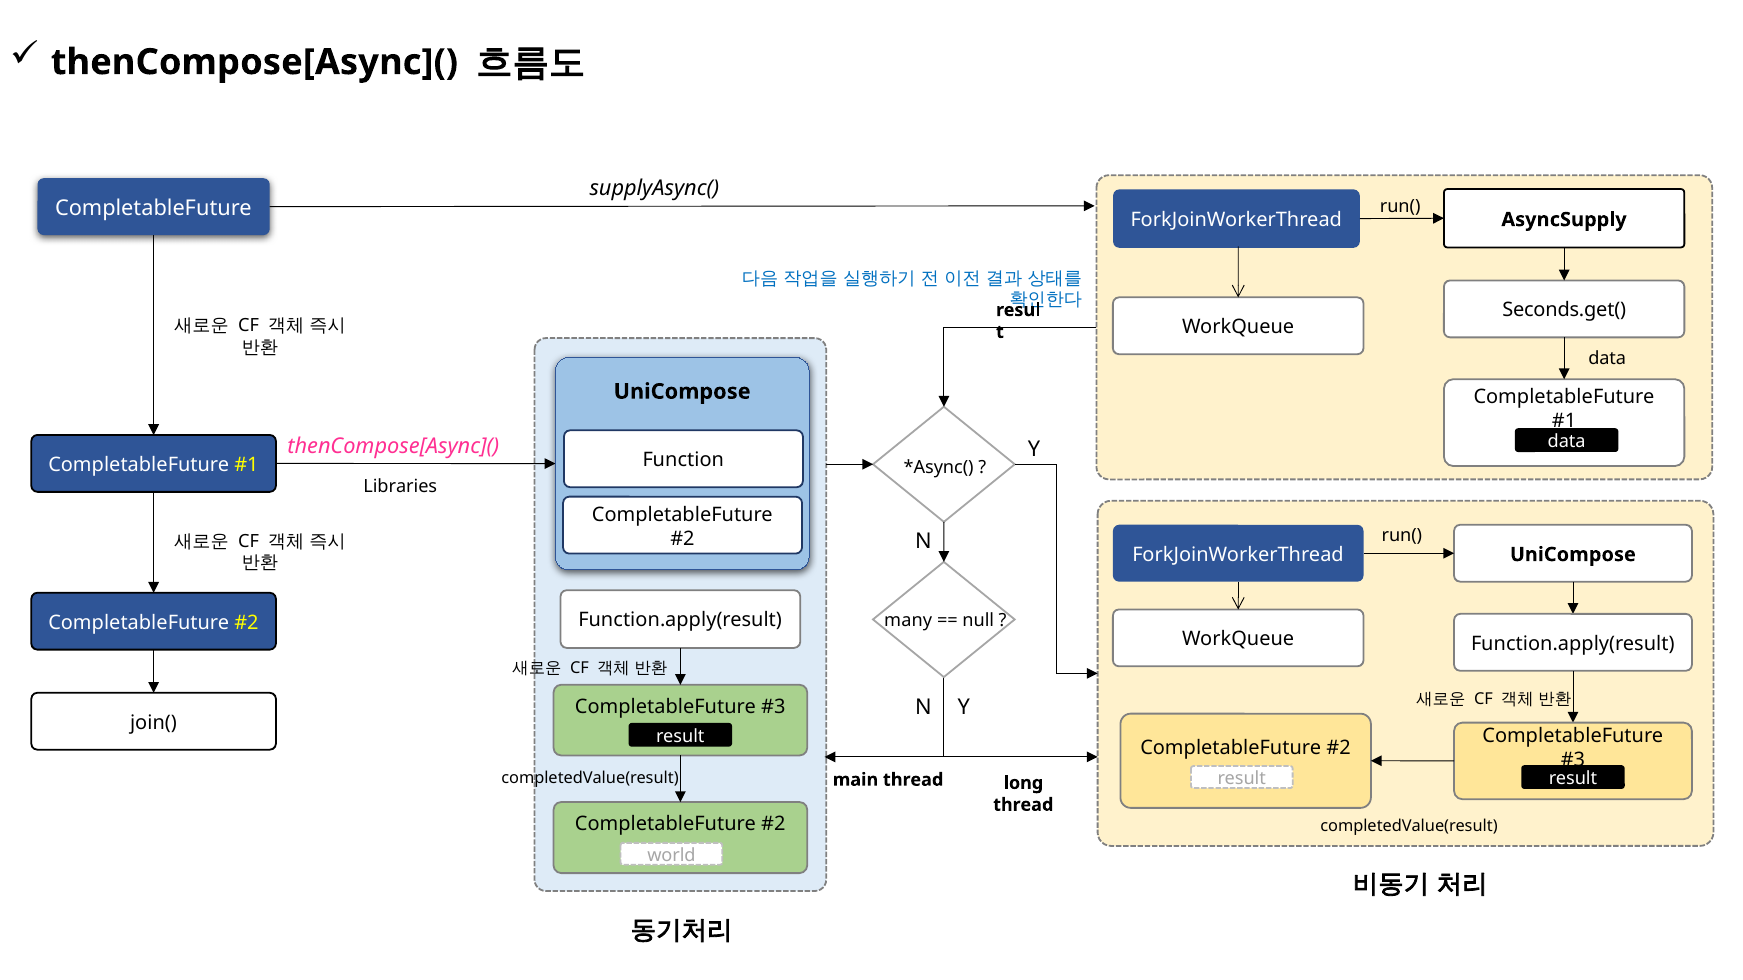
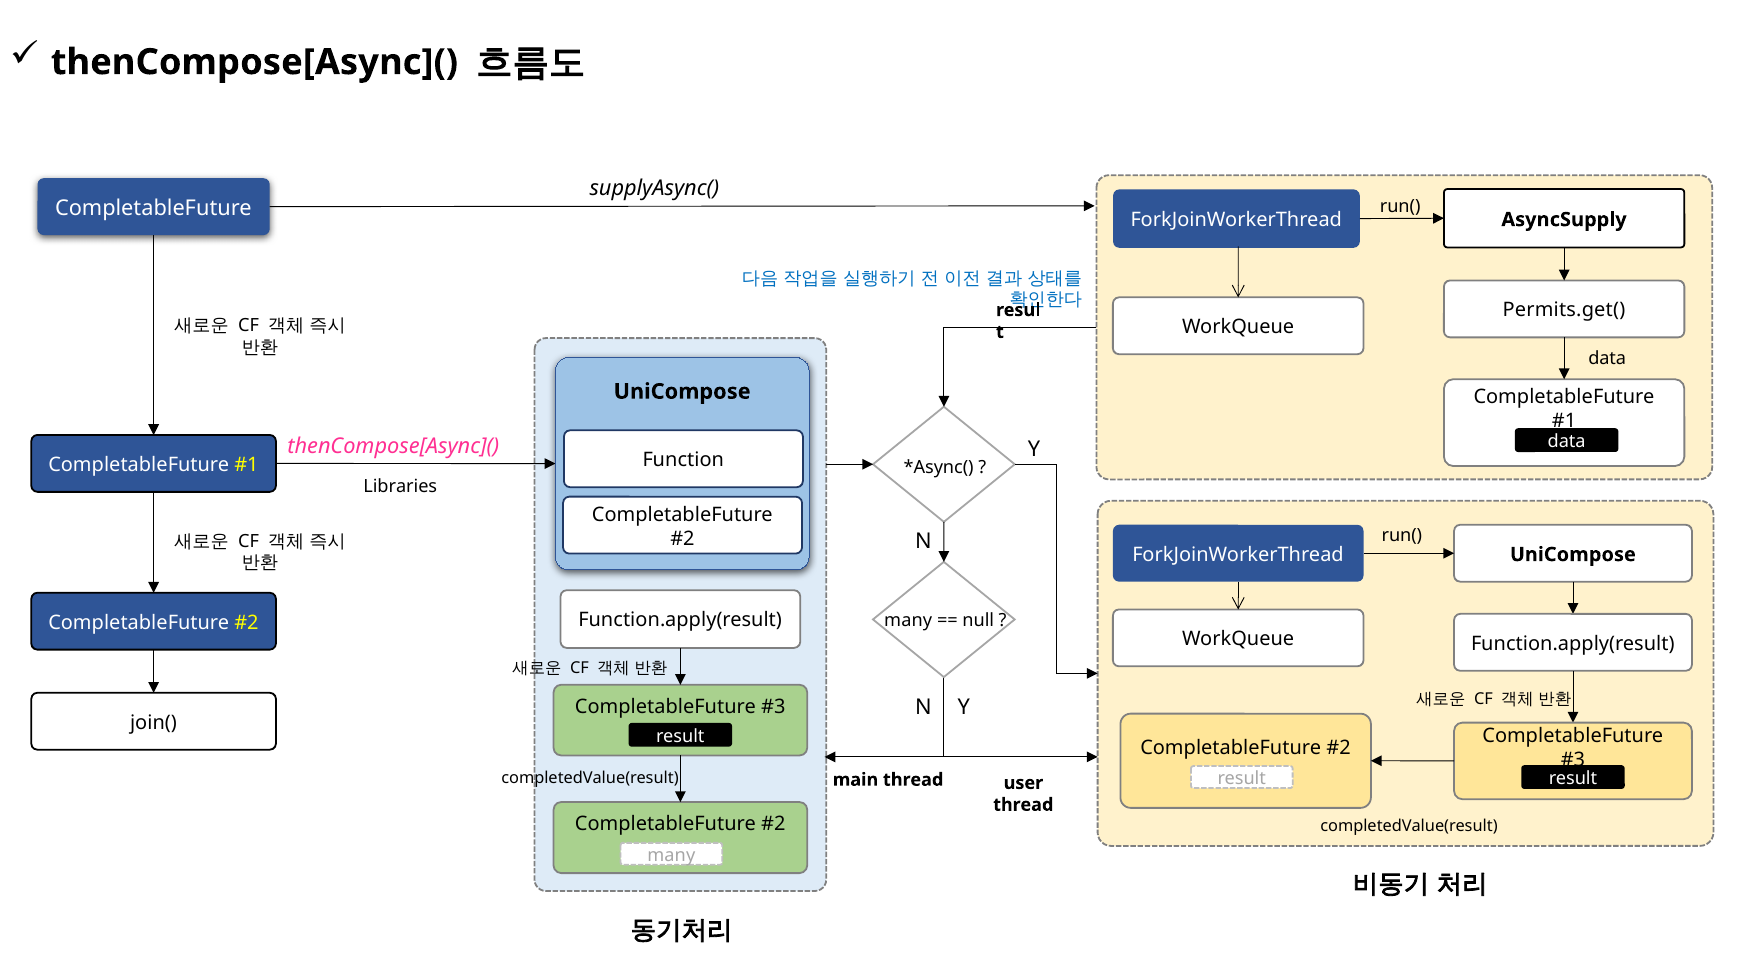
Seconds.get(: Seconds.get( -> Permits.get(
long: long -> user
world at (671, 855): world -> many
